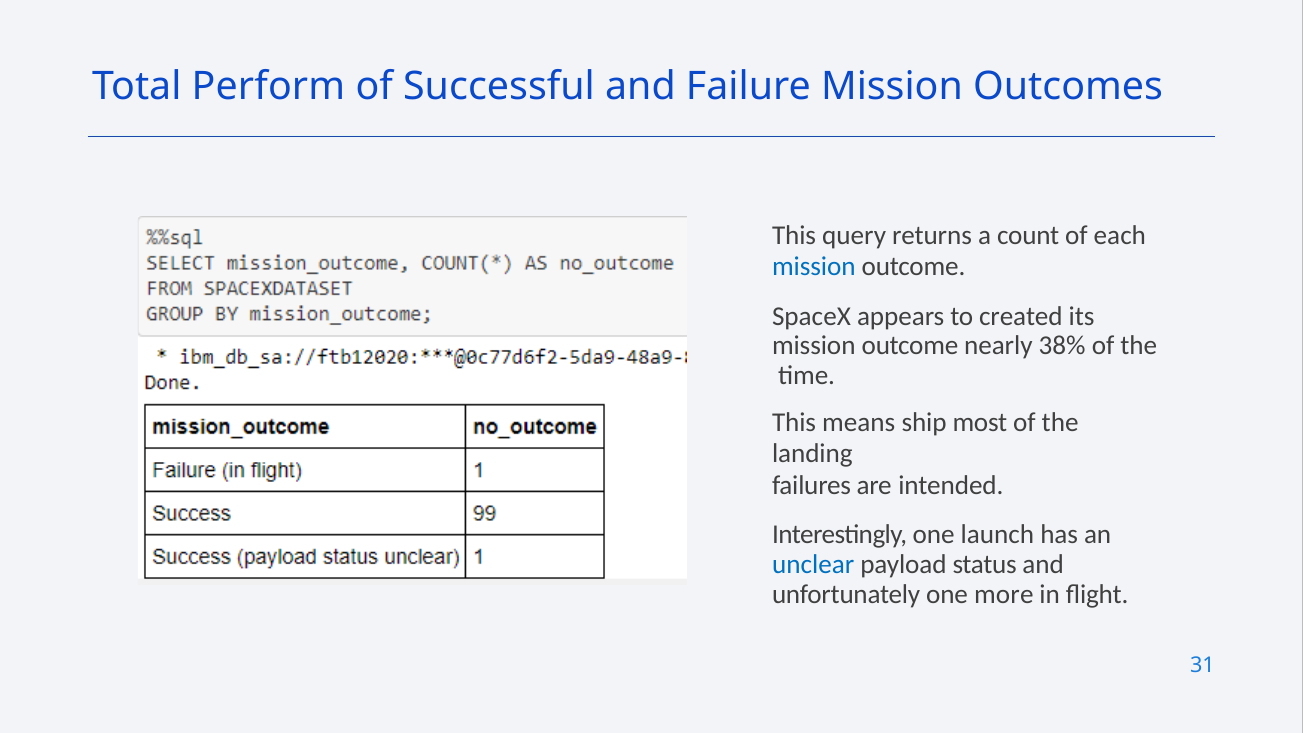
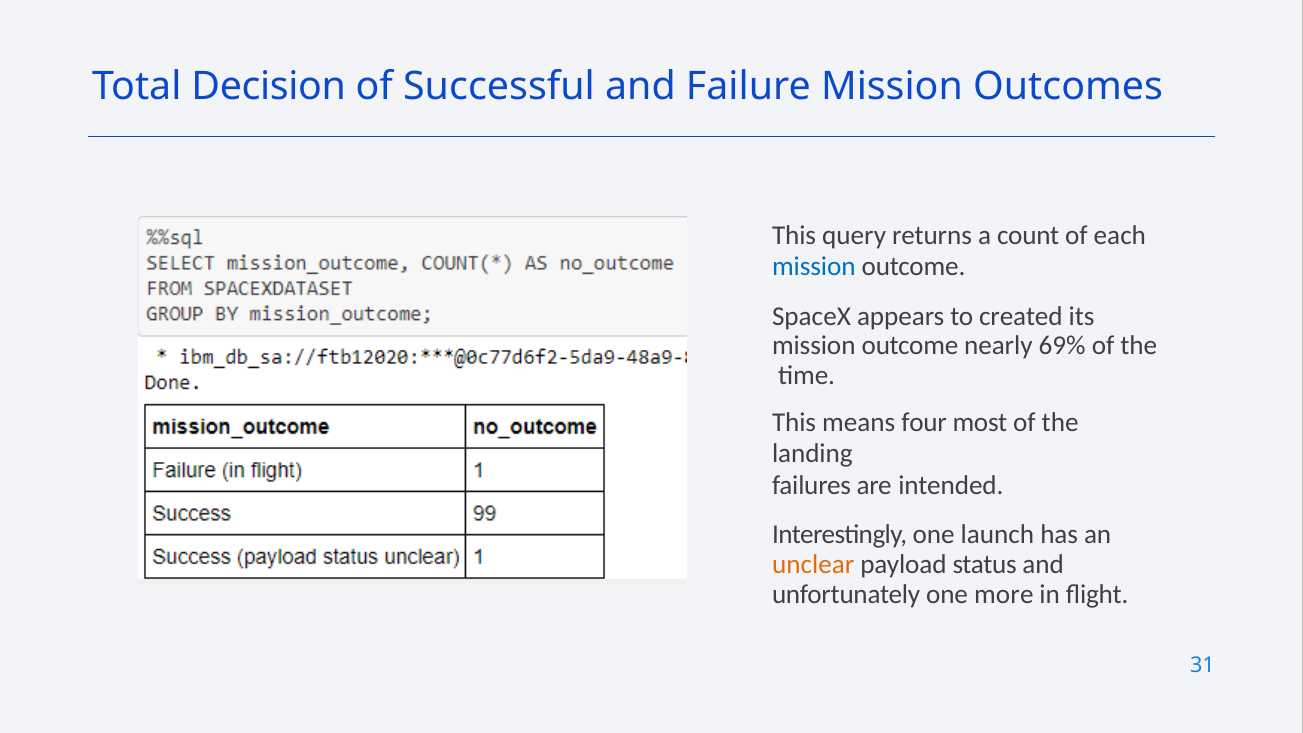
Perform: Perform -> Decision
38%: 38% -> 69%
ship: ship -> four
unclear colour: blue -> orange
